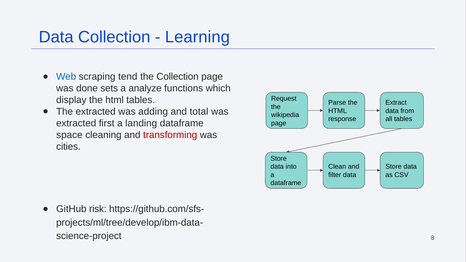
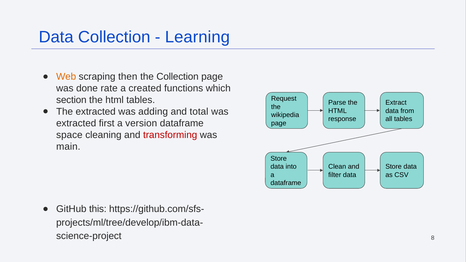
Web colour: blue -> orange
tend: tend -> then
sets: sets -> rate
analyze: analyze -> created
display: display -> section
landing: landing -> version
cities: cities -> main
risk: risk -> this
